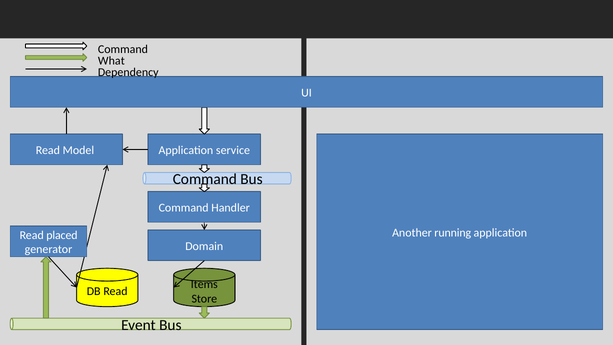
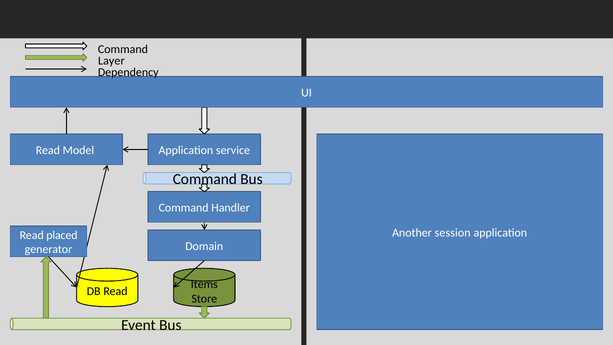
What: What -> Layer
running: running -> session
